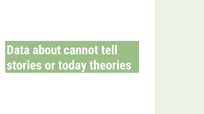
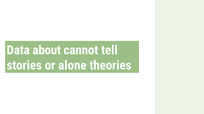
today: today -> alone
